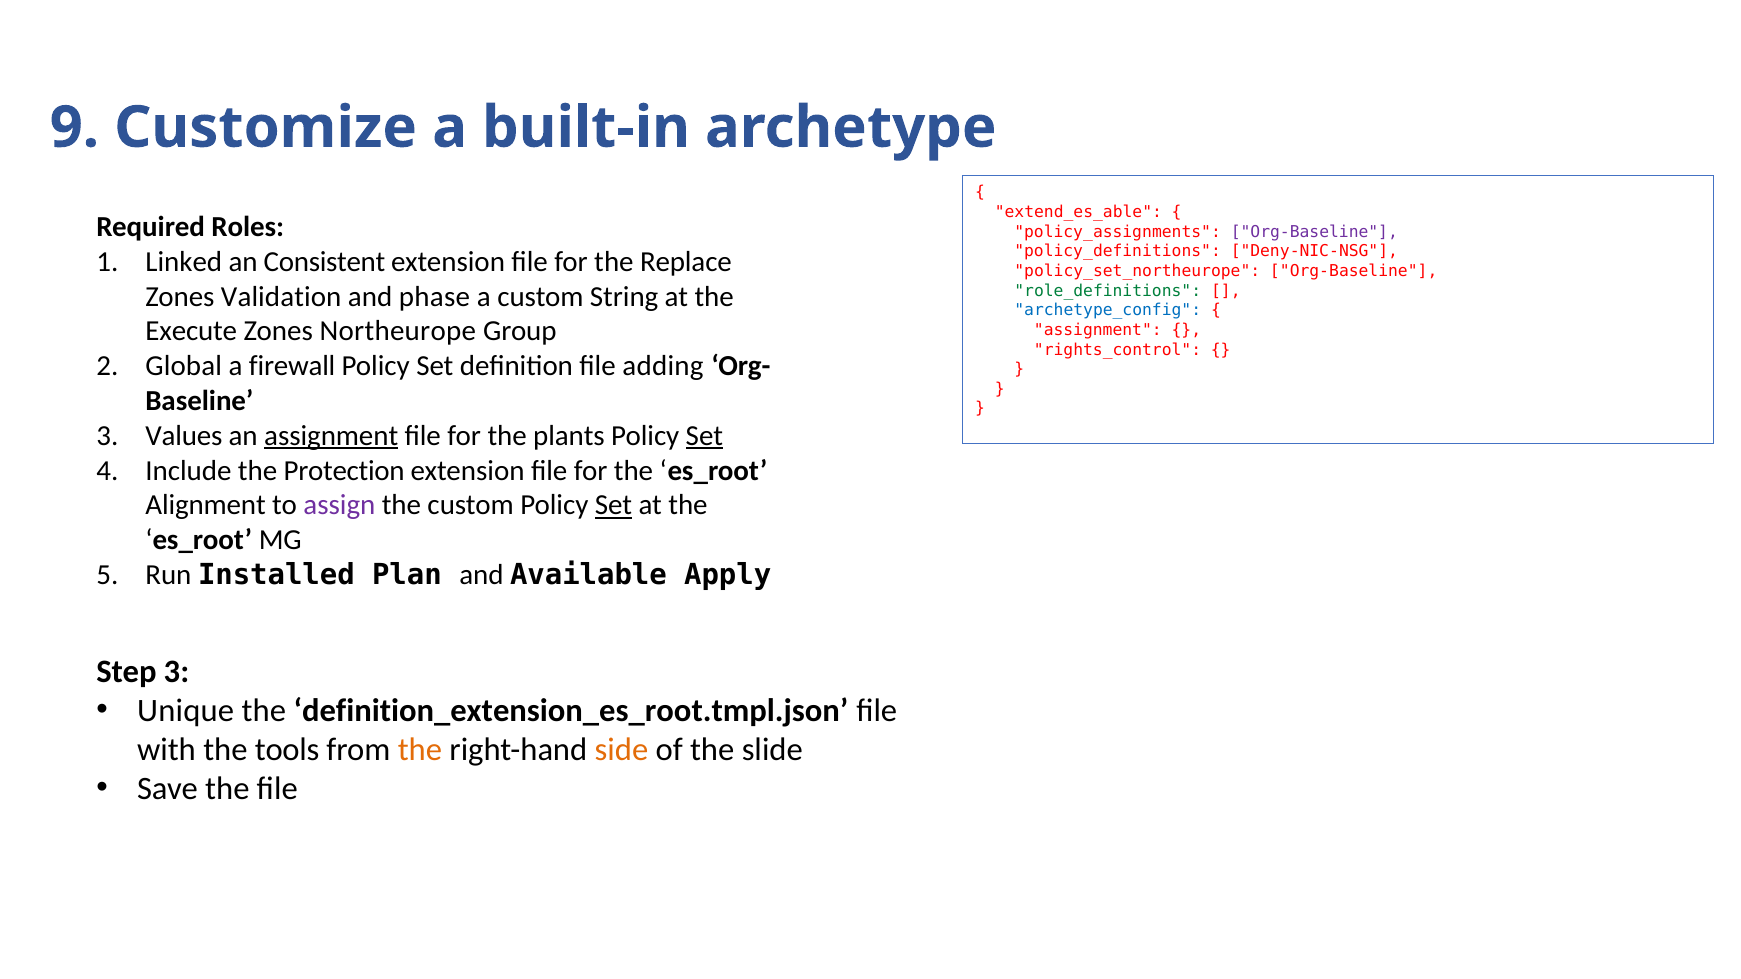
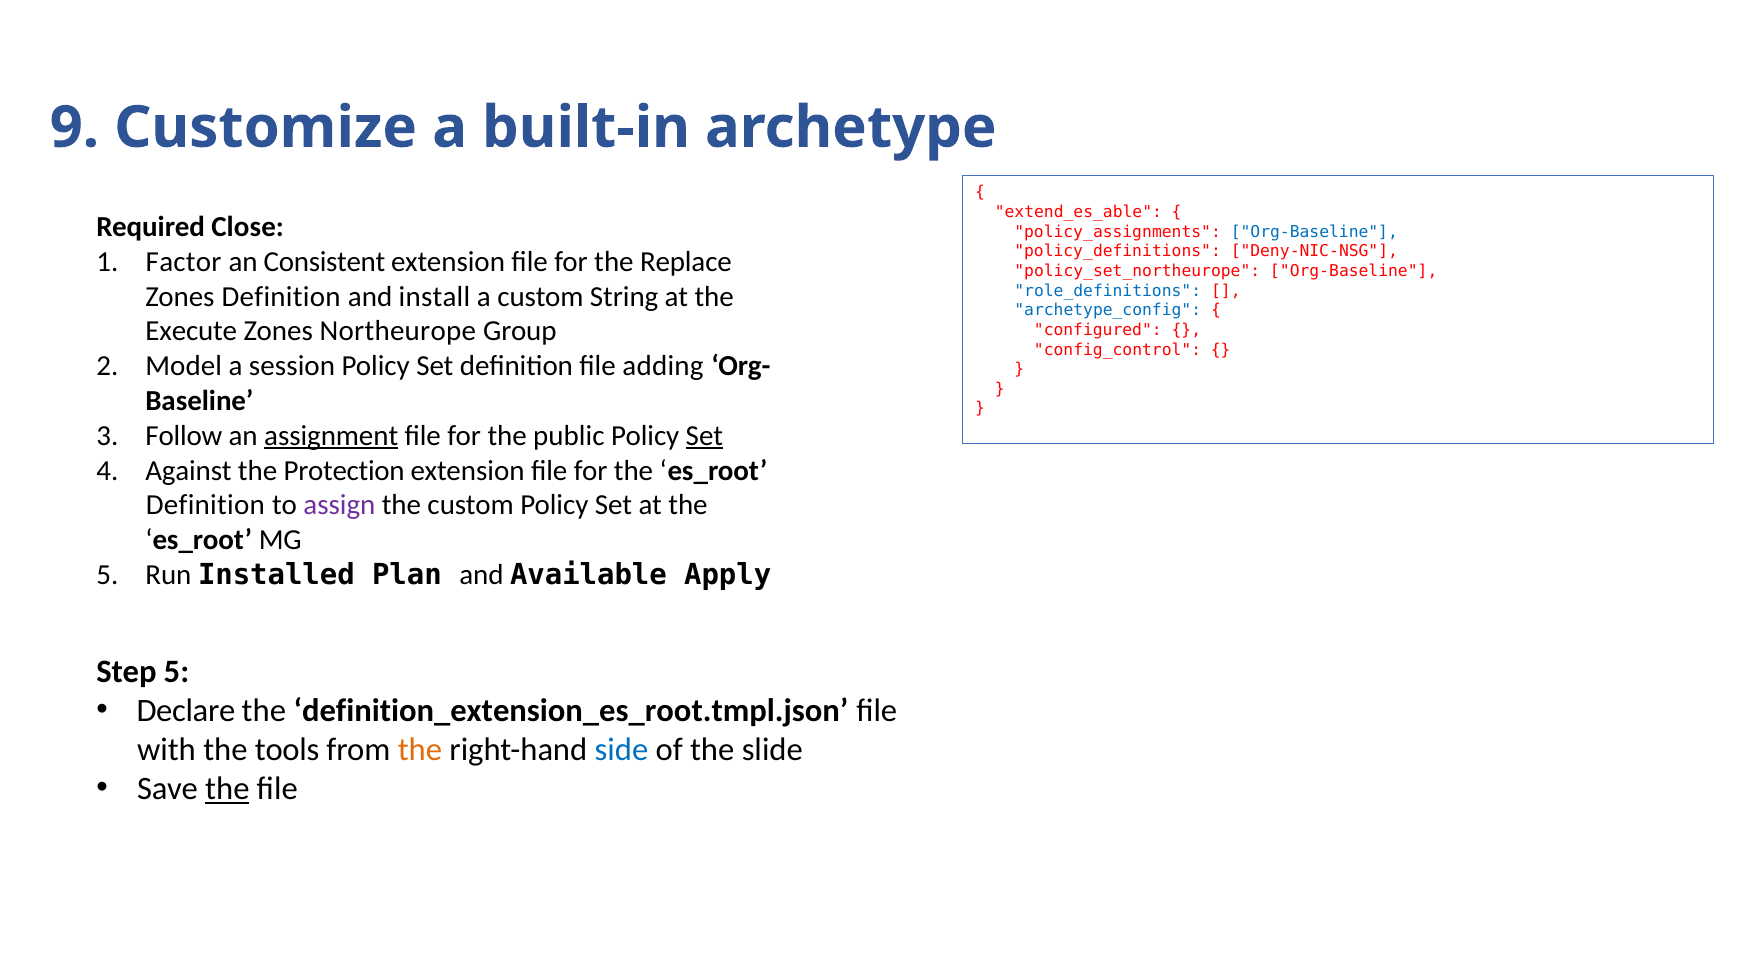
Roles: Roles -> Close
Org-Baseline at (1314, 232) colour: purple -> blue
Linked: Linked -> Factor
role_definitions colour: green -> blue
Zones Validation: Validation -> Definition
phase: phase -> install
assignment at (1098, 330): assignment -> configured
rights_control: rights_control -> config_control
Global: Global -> Model
firewall: firewall -> session
Values: Values -> Follow
plants: plants -> public
Include: Include -> Against
Alignment at (206, 505): Alignment -> Definition
Set at (613, 505) underline: present -> none
Step 3: 3 -> 5
Unique: Unique -> Declare
side colour: orange -> blue
the at (227, 789) underline: none -> present
